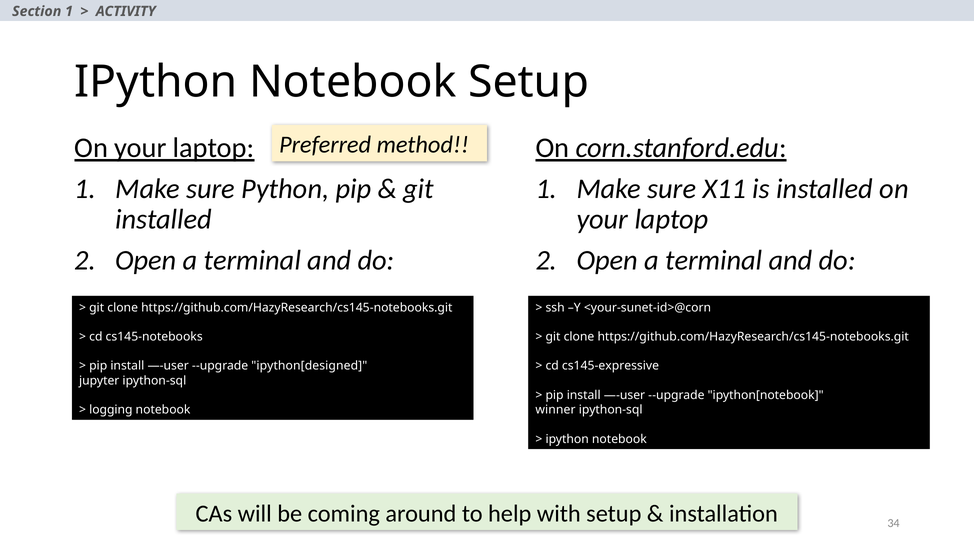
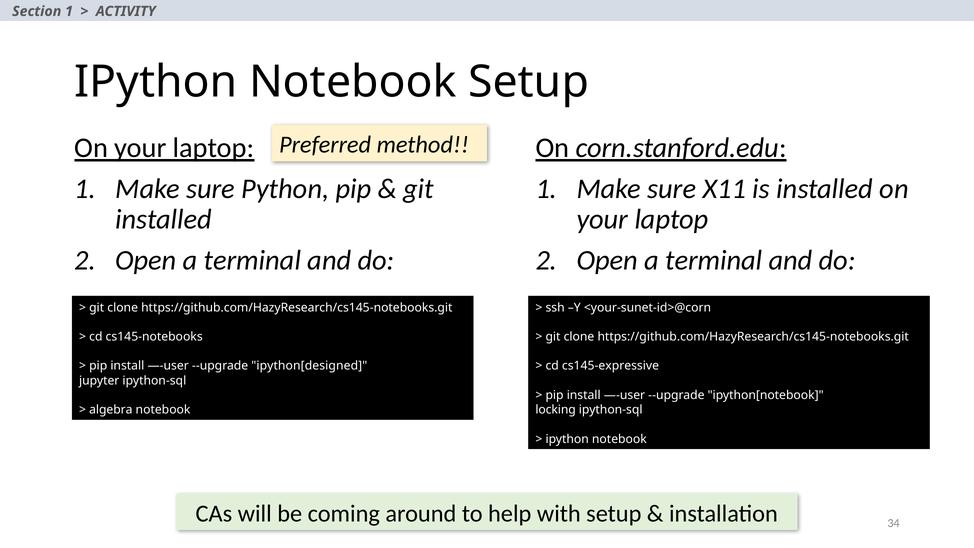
logging: logging -> algebra
winner: winner -> locking
